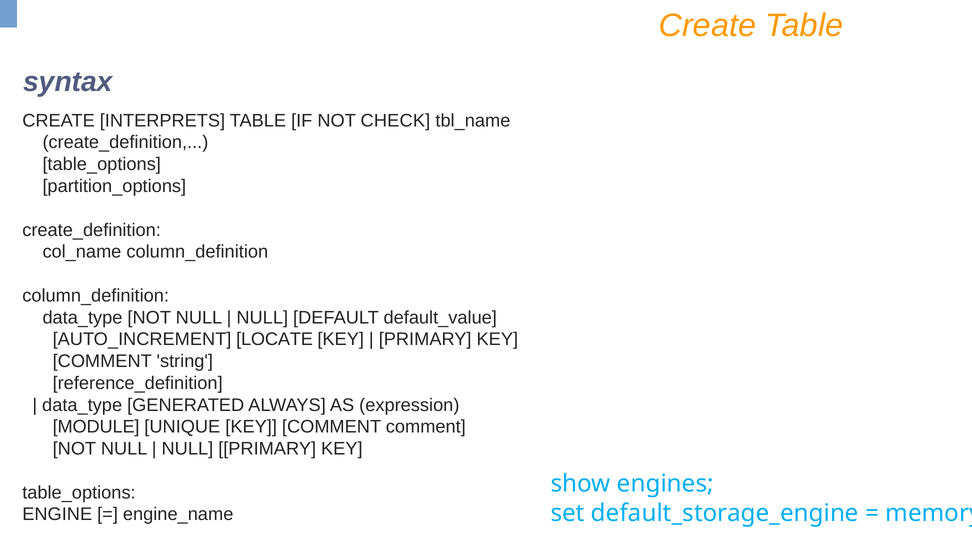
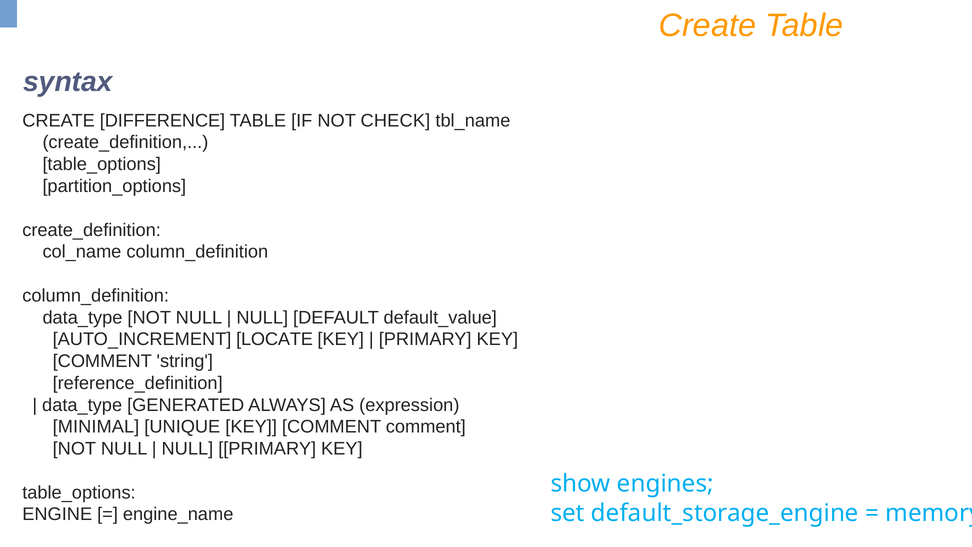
INTERPRETS: INTERPRETS -> DIFFERENCE
MODULE: MODULE -> MINIMAL
